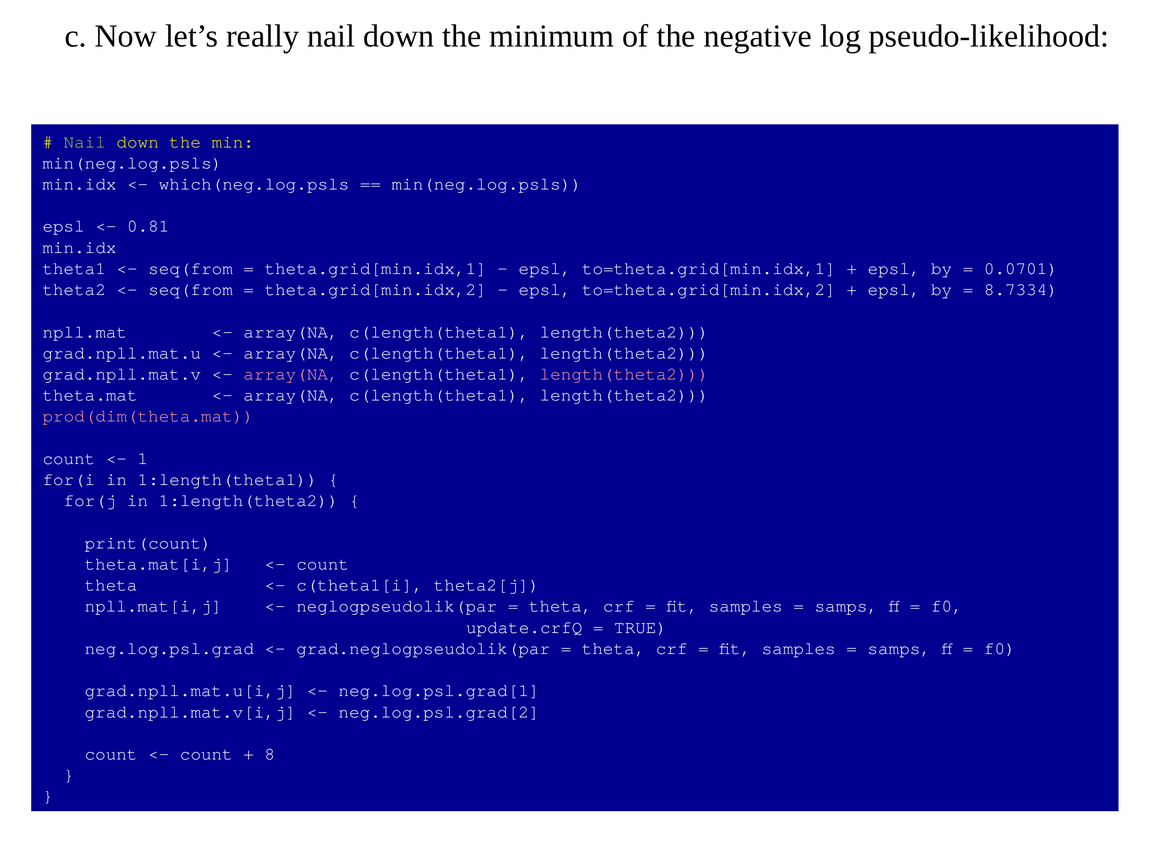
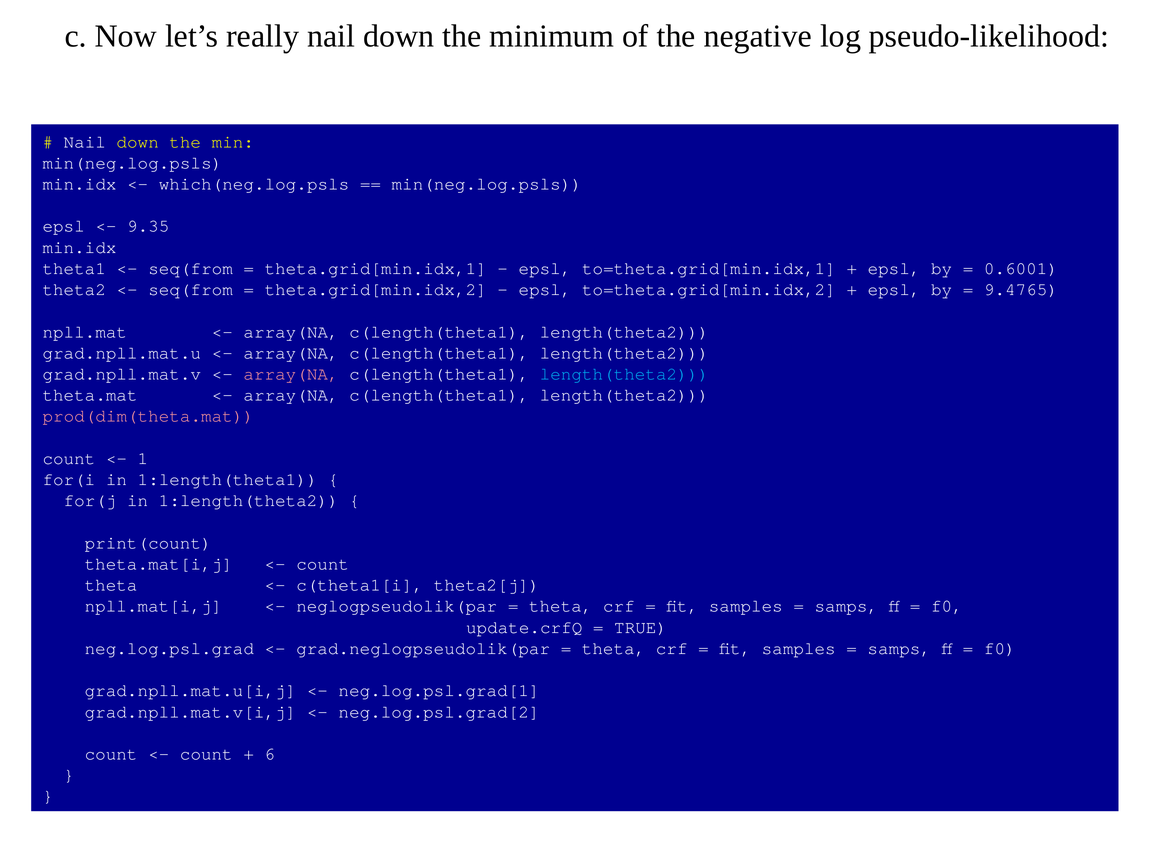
Nail at (85, 142) colour: light green -> white
0.81: 0.81 -> 9.35
0.0701: 0.0701 -> 0.6001
8.7334: 8.7334 -> 9.4765
length(theta2 at (624, 374) colour: pink -> light blue
8: 8 -> 6
